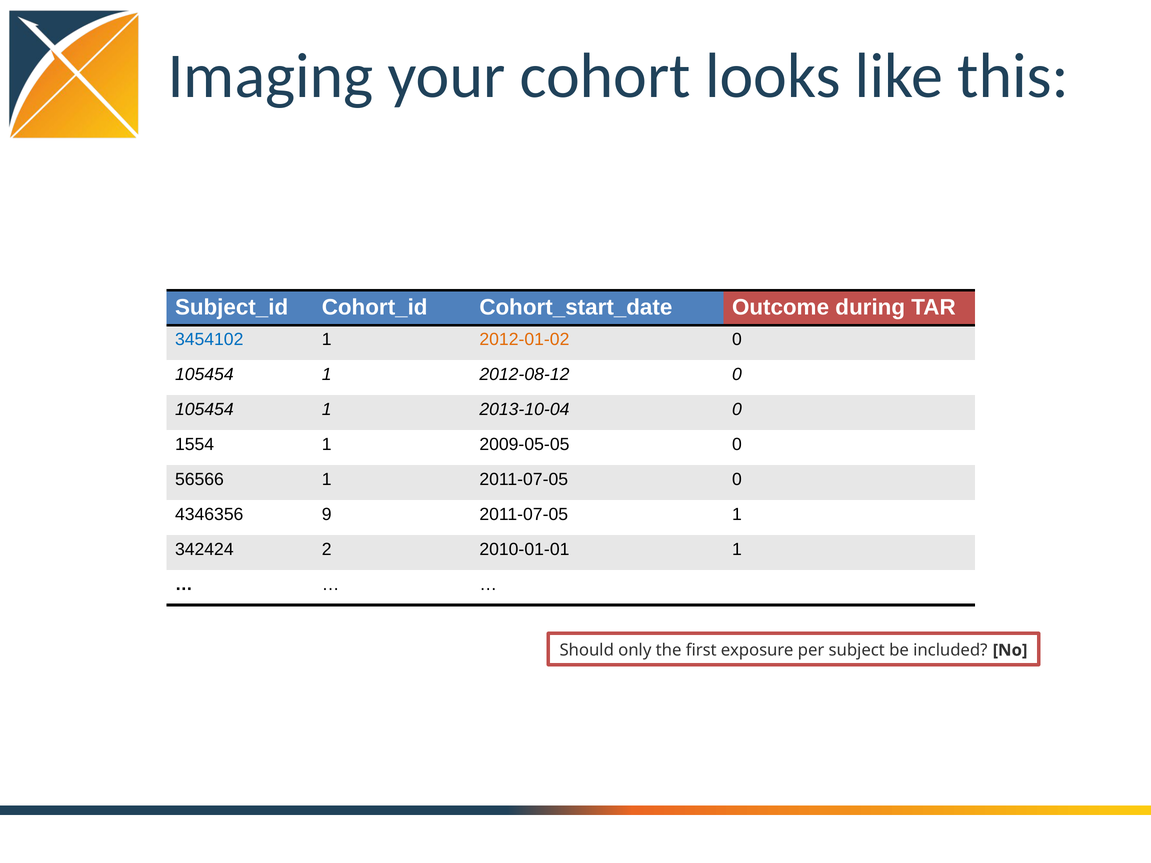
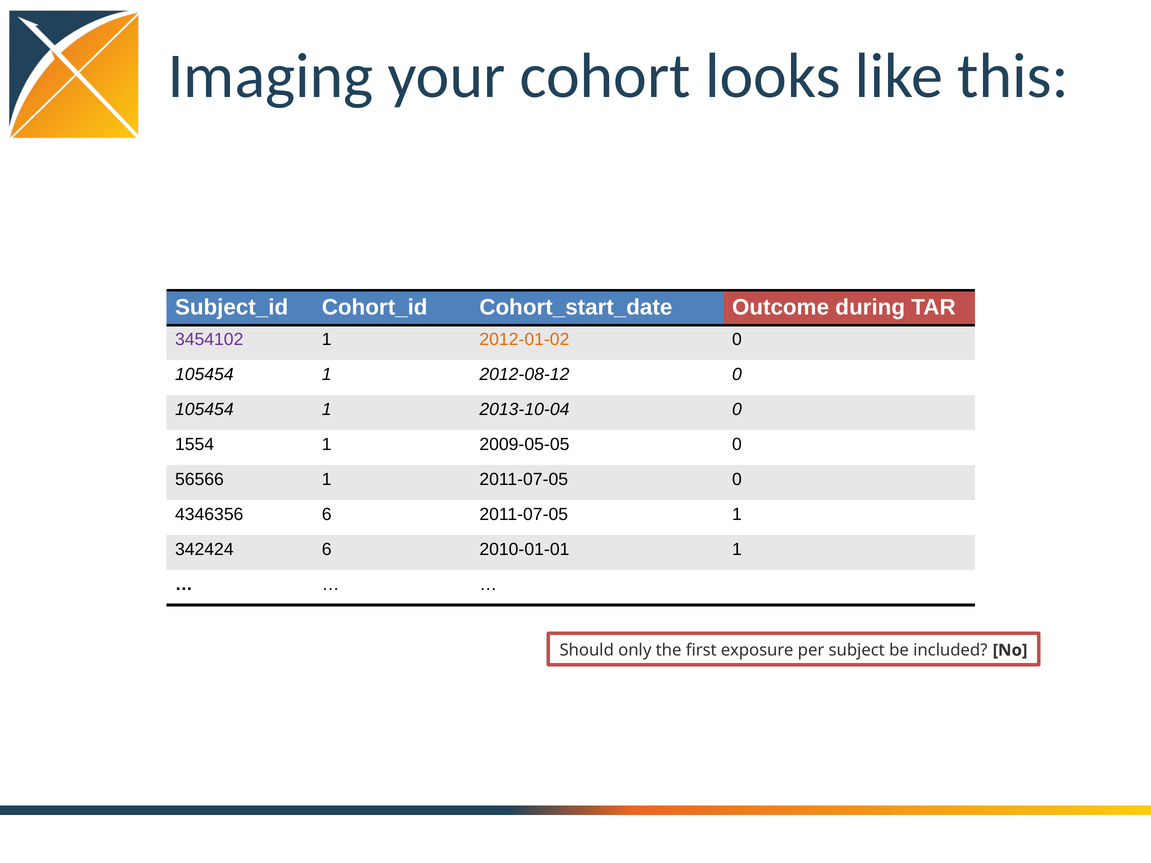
3454102 colour: blue -> purple
4346356 9: 9 -> 6
342424 2: 2 -> 6
